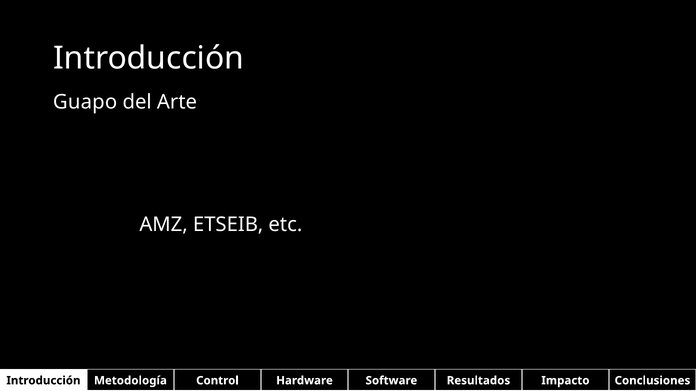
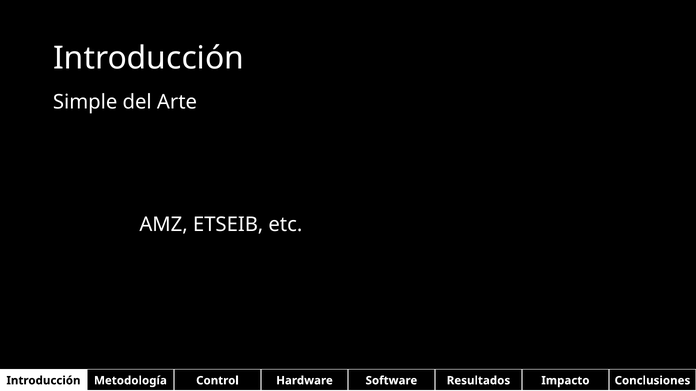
Guapo: Guapo -> Simple
